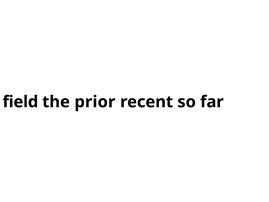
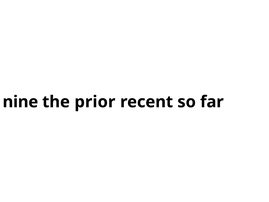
field: field -> nine
